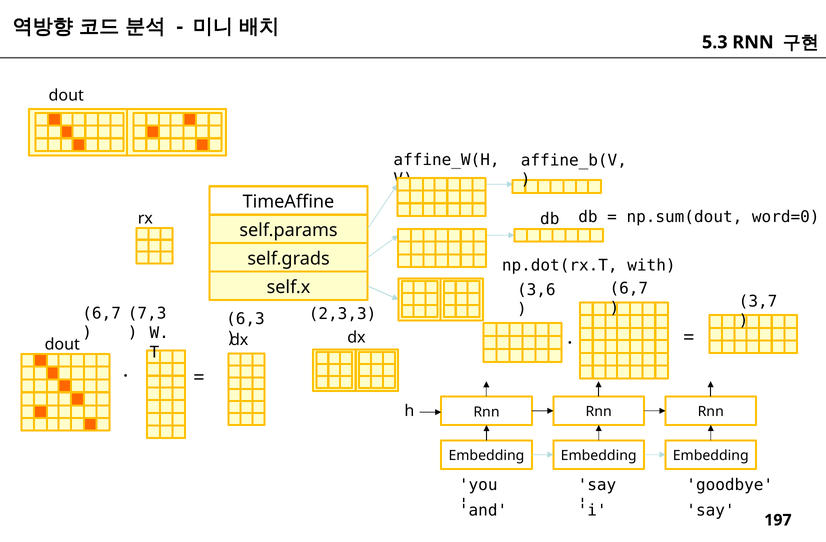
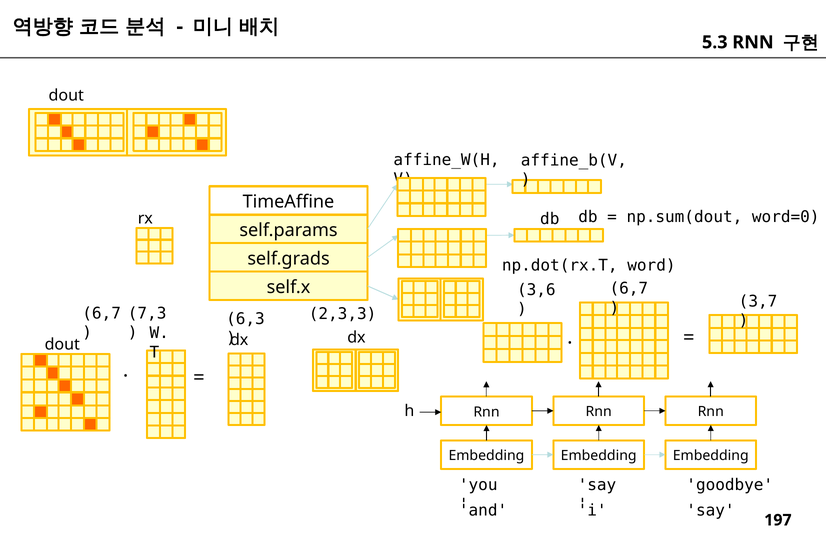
with: with -> word
